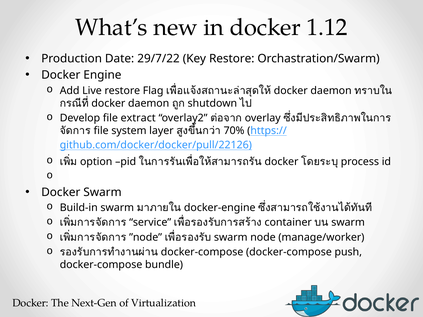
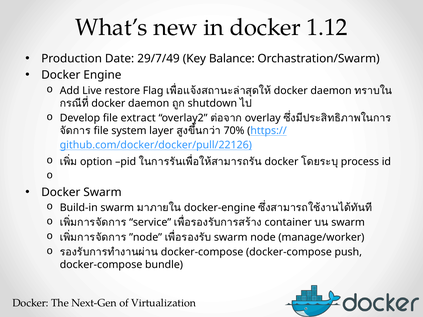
29/7/22: 29/7/22 -> 29/7/49
Key Restore: Restore -> Balance
